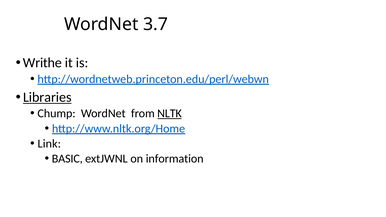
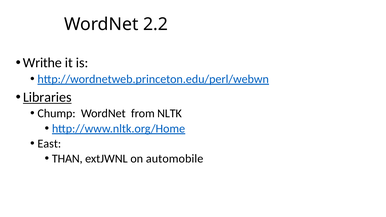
3.7: 3.7 -> 2.2
NLTK underline: present -> none
Link: Link -> East
BASIC: BASIC -> THAN
information: information -> automobile
